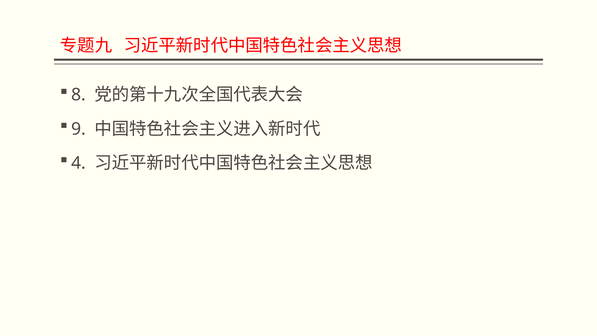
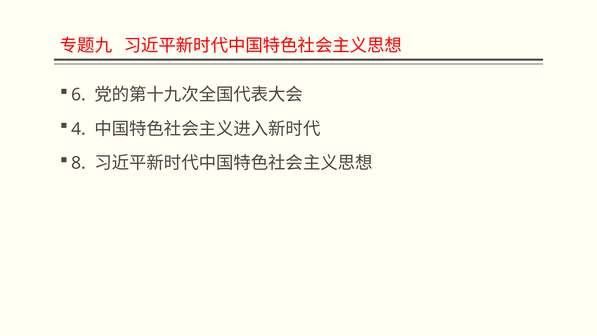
8: 8 -> 6
9: 9 -> 4
4: 4 -> 8
